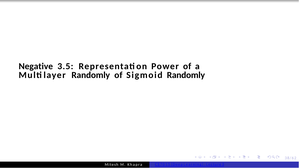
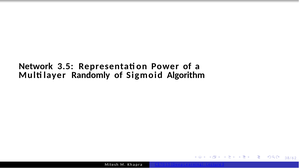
Negative: Negative -> Network
Sigmoid Randomly: Randomly -> Algorithm
